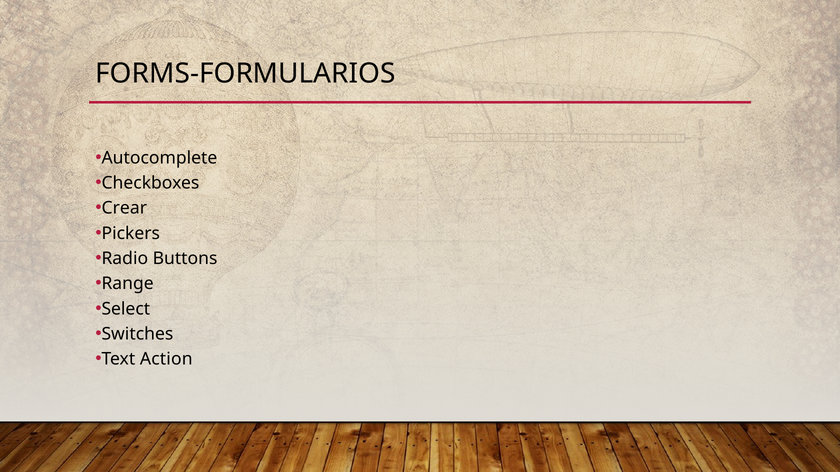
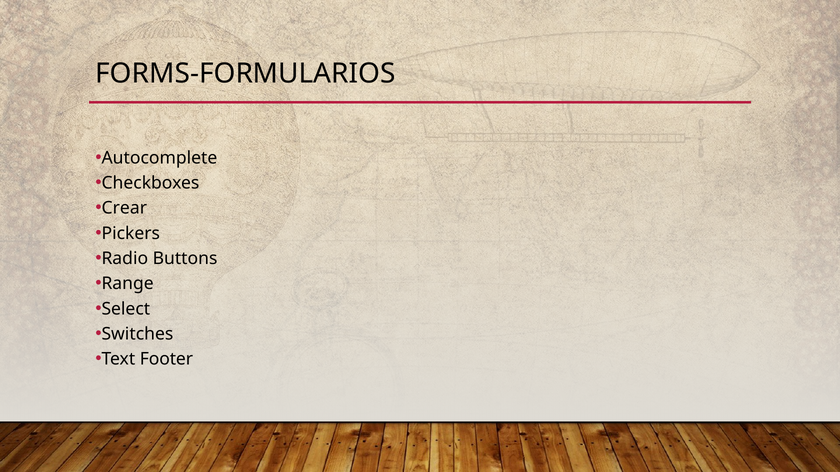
Action: Action -> Footer
